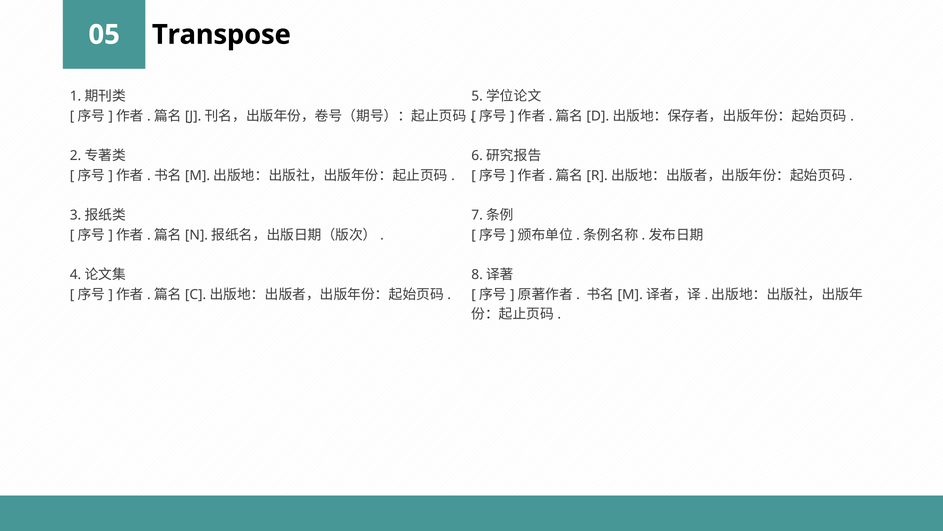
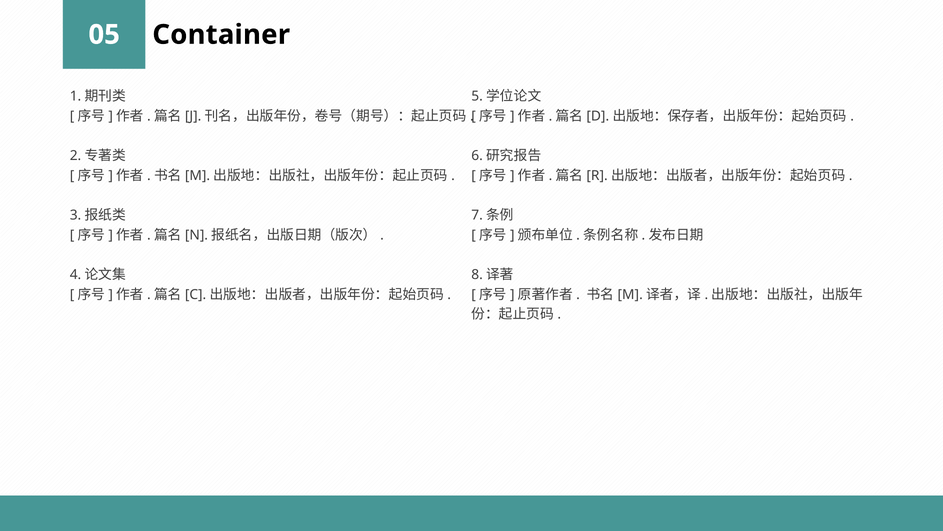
Transpose: Transpose -> Container
